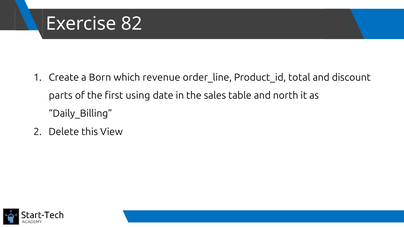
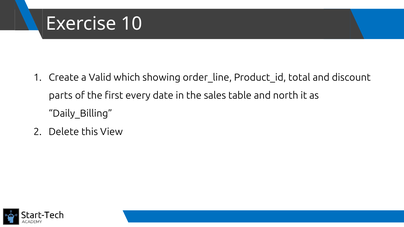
82: 82 -> 10
Born: Born -> Valid
revenue: revenue -> showing
using: using -> every
